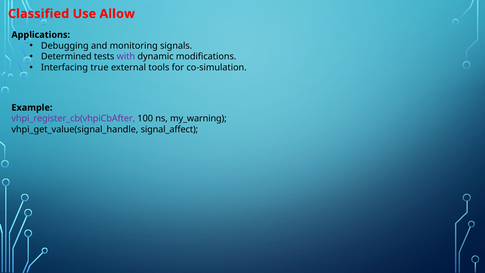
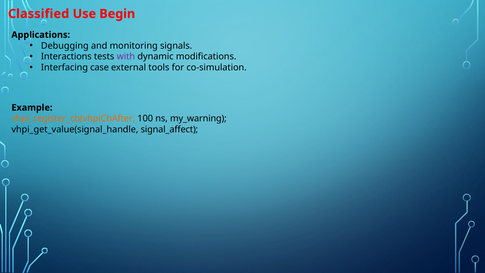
Allow: Allow -> Begin
Determined: Determined -> Interactions
true: true -> case
vhpi_register_cb(vhpiCbAfter colour: purple -> orange
